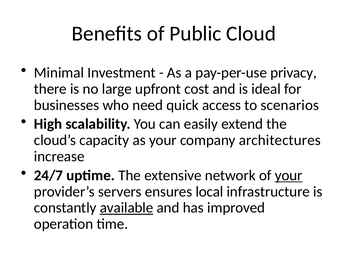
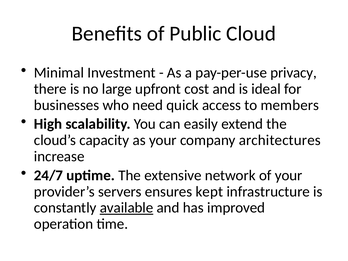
scenarios: scenarios -> members
your at (289, 175) underline: present -> none
local: local -> kept
